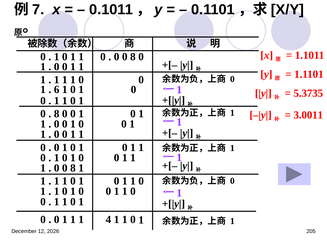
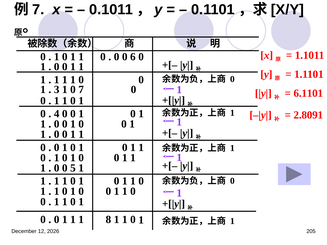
8 at (133, 57): 8 -> 6
6: 6 -> 3
1 at (81, 90): 1 -> 7
5.3735: 5.3735 -> 6.1101
8 at (57, 114): 8 -> 4
3.0011: 3.0011 -> 2.8091
8 at (73, 168): 8 -> 5
4: 4 -> 8
